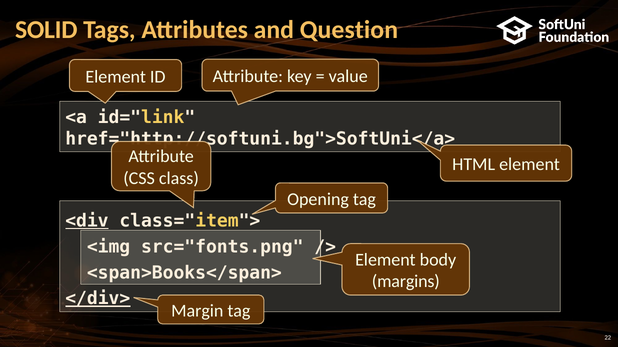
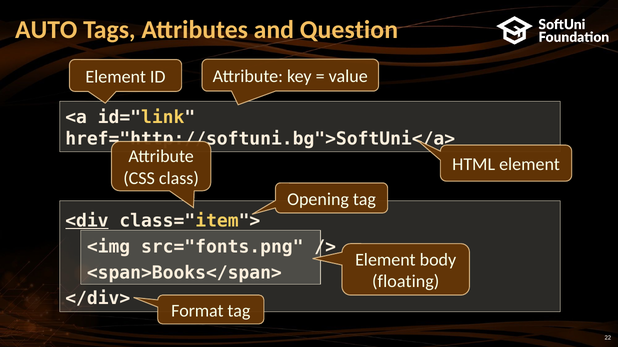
SOLID: SOLID -> AUTO
margins: margins -> floating
</div> underline: present -> none
Margin: Margin -> Format
